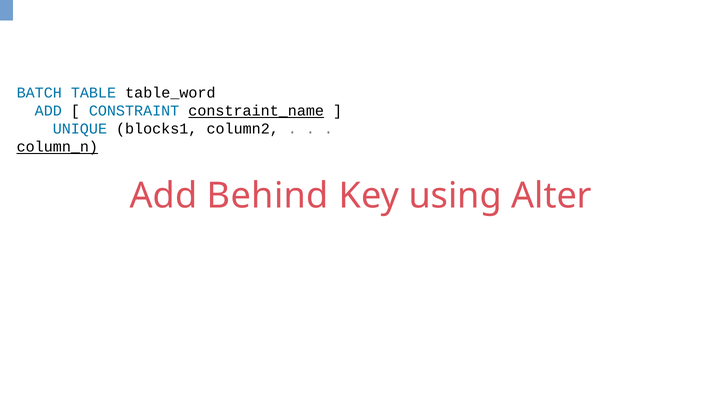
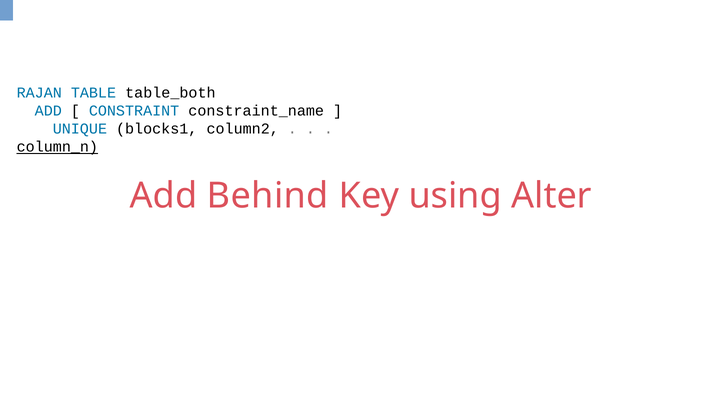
BATCH: BATCH -> RAJAN
table_word: table_word -> table_both
constraint_name underline: present -> none
